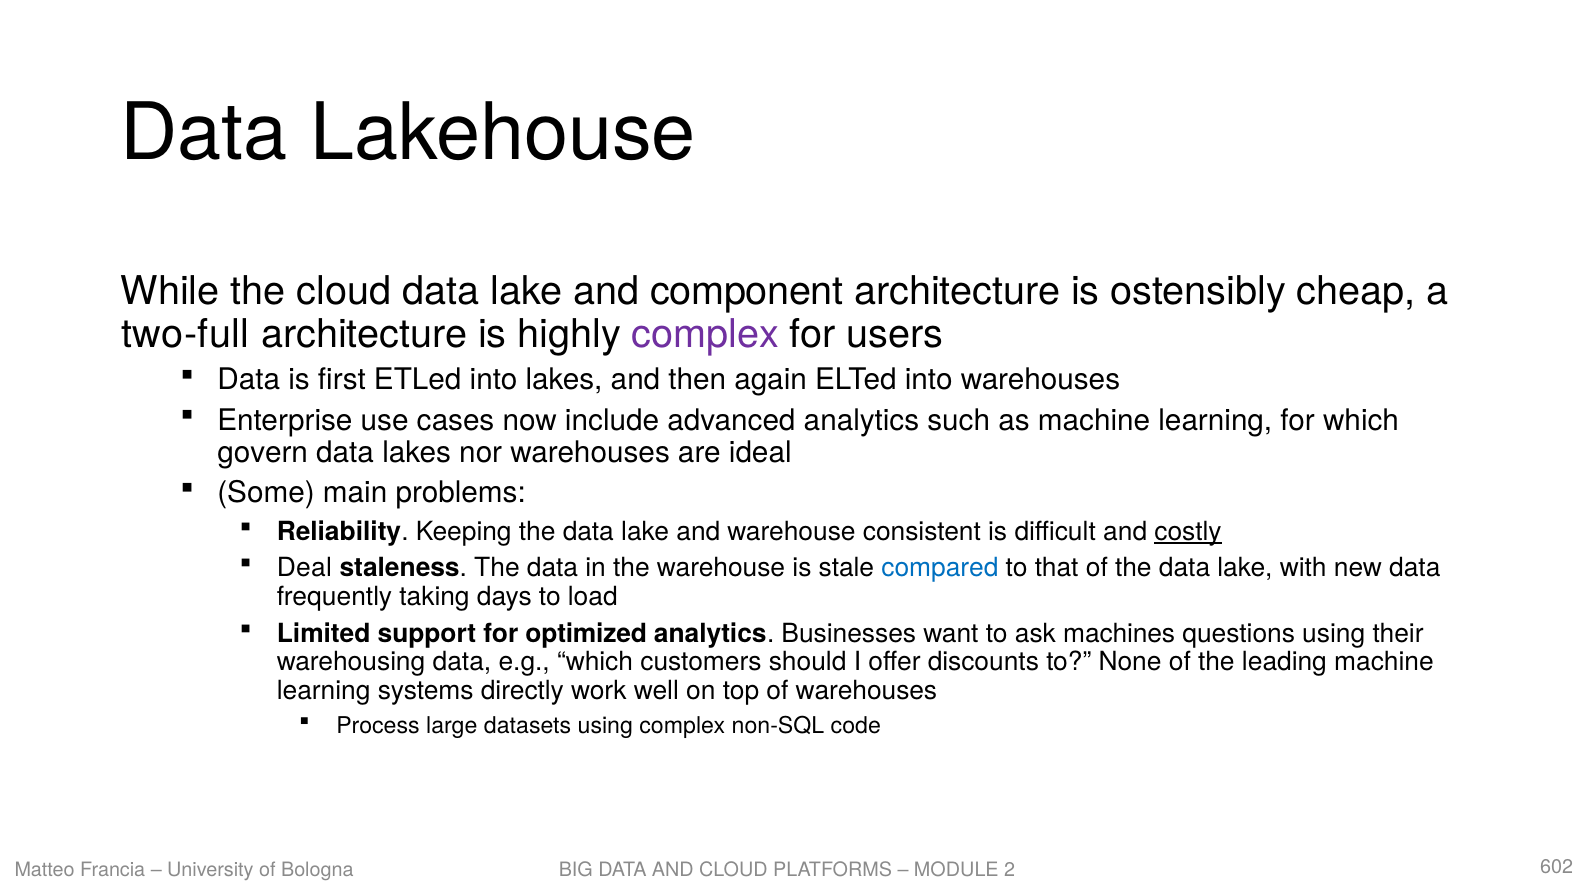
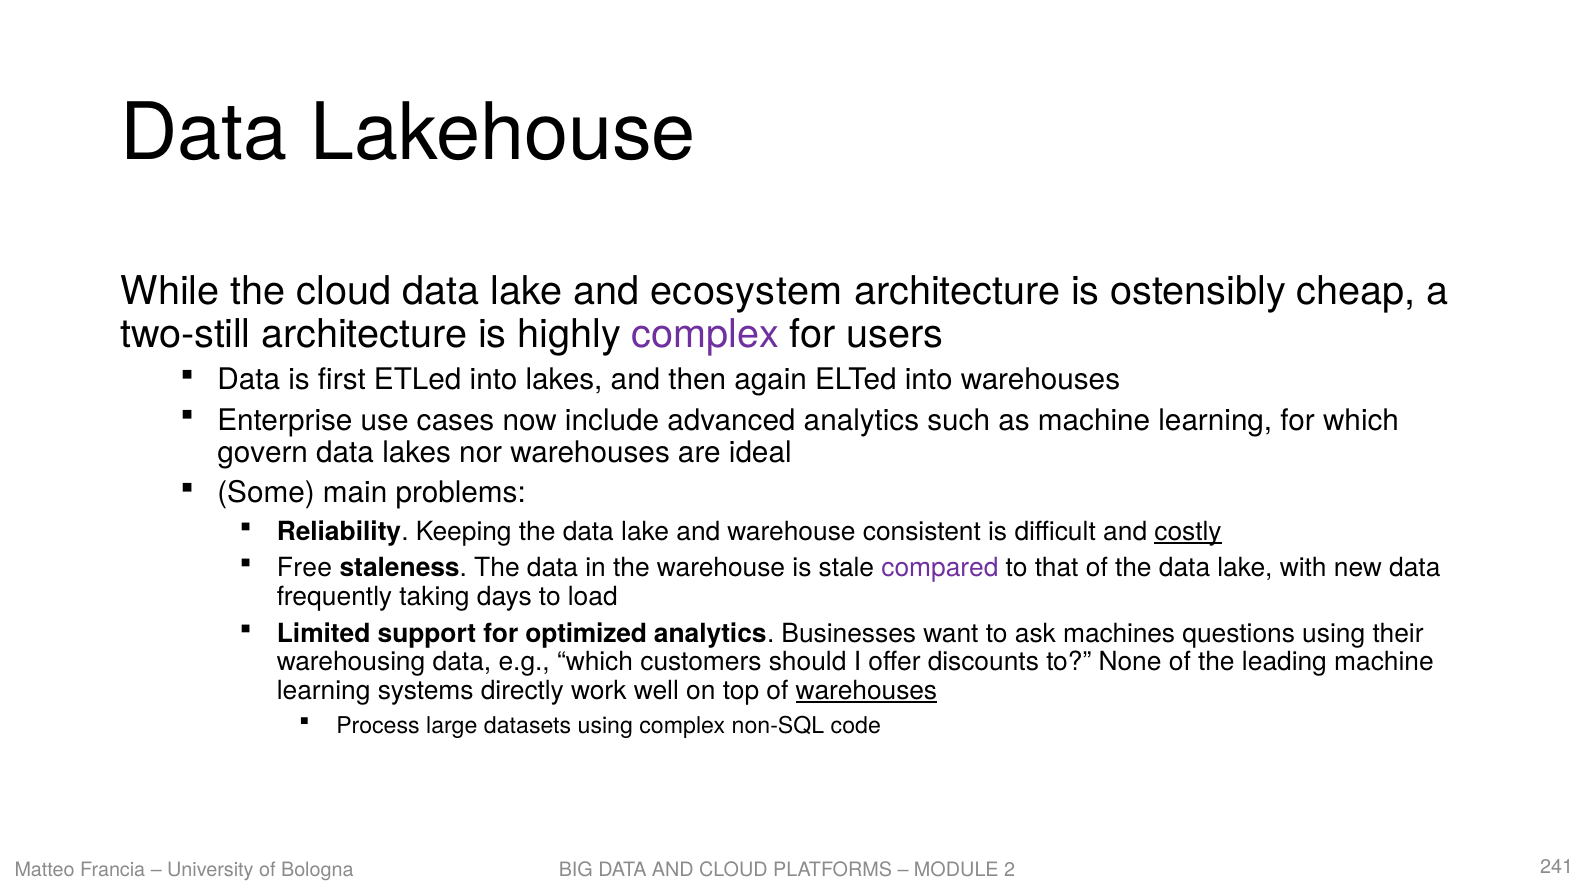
component: component -> ecosystem
two-full: two-full -> two-still
Deal: Deal -> Free
compared colour: blue -> purple
warehouses at (866, 690) underline: none -> present
602: 602 -> 241
